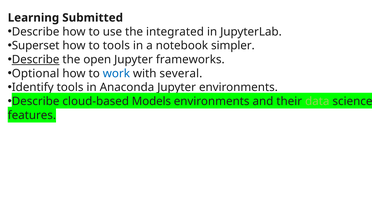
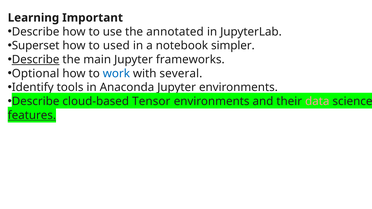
Submitted: Submitted -> Important
integrated: integrated -> annotated
to tools: tools -> used
open: open -> main
Models: Models -> Tensor
data colour: light green -> pink
features underline: none -> present
